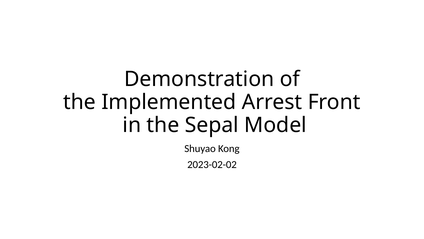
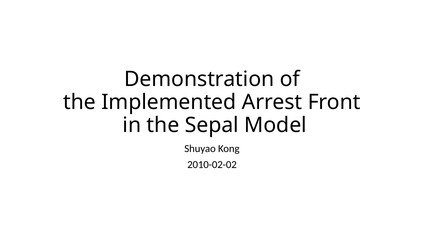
2023-02-02: 2023-02-02 -> 2010-02-02
